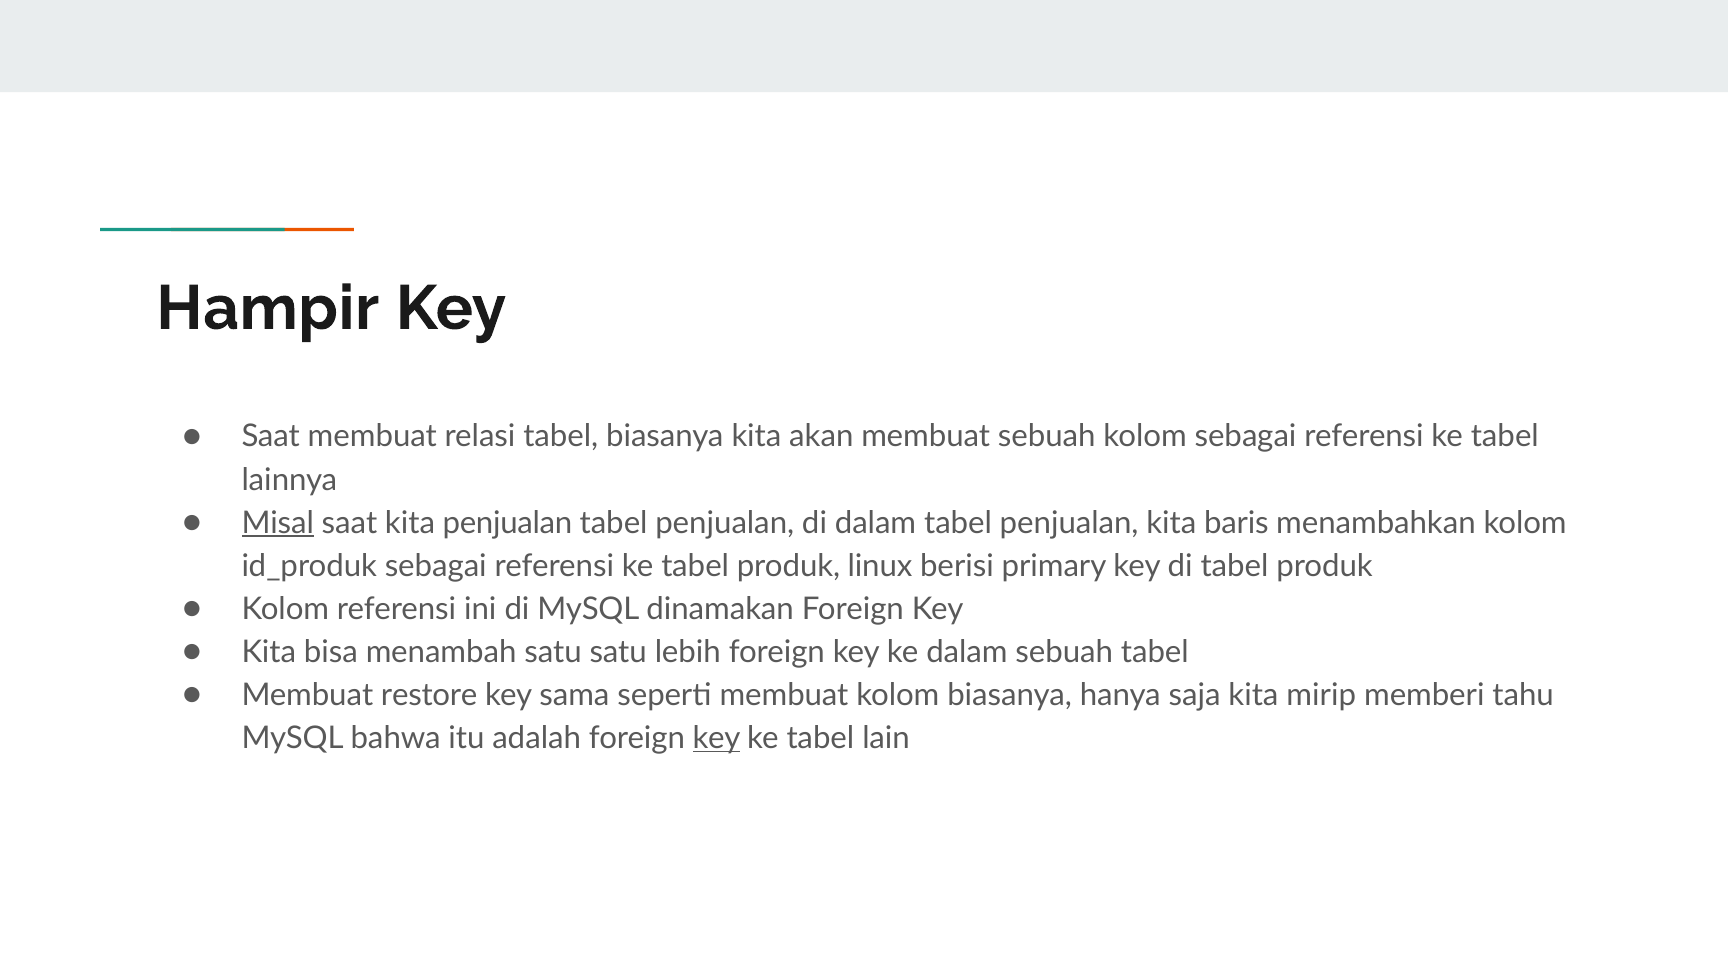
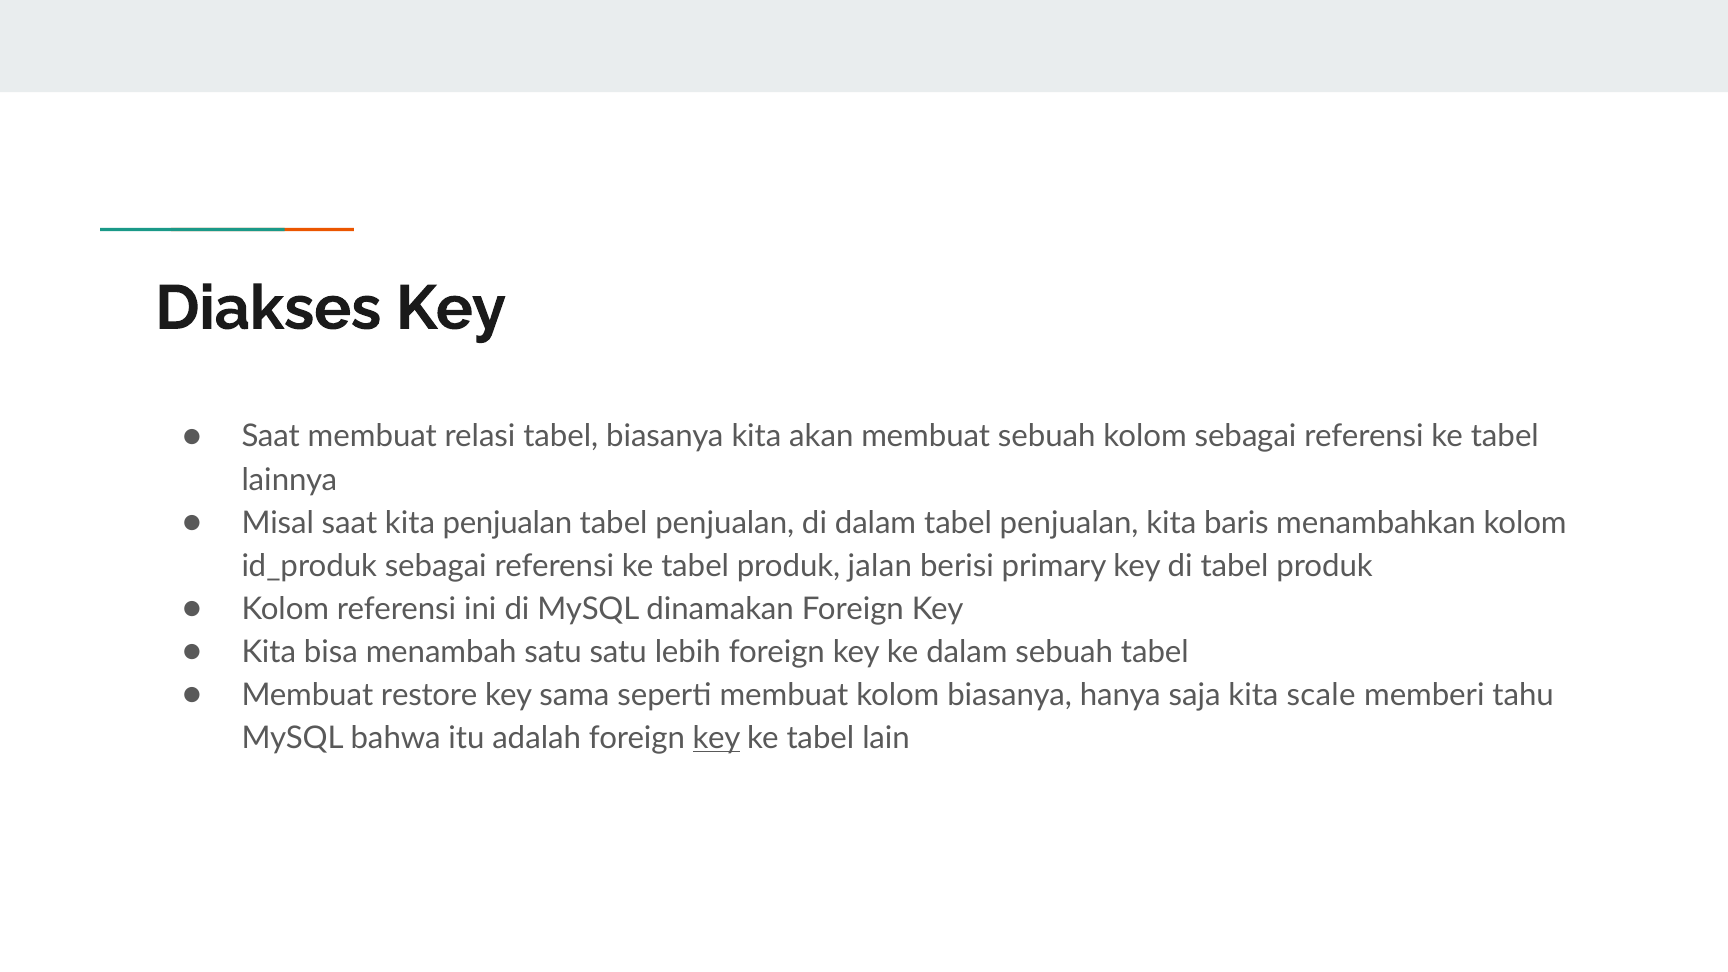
Hampir: Hampir -> Diakses
Misal underline: present -> none
linux: linux -> jalan
mirip: mirip -> scale
